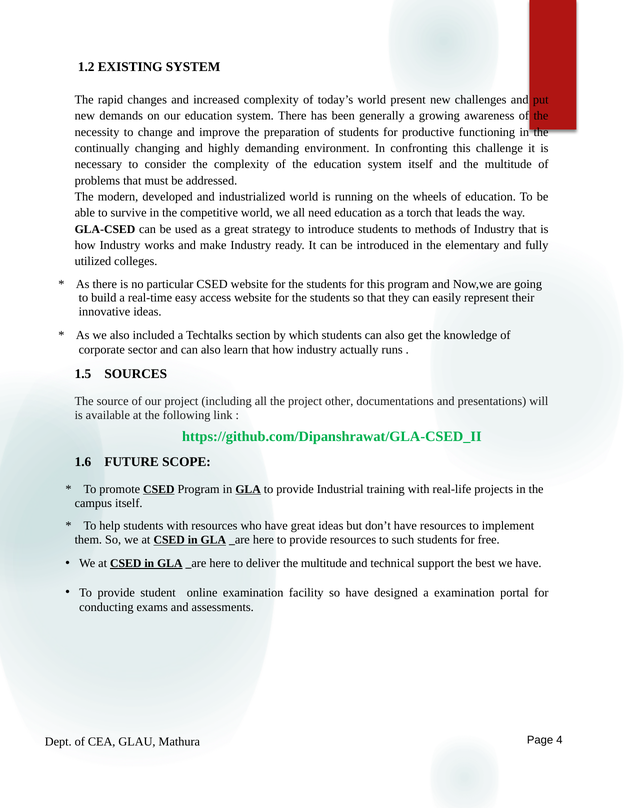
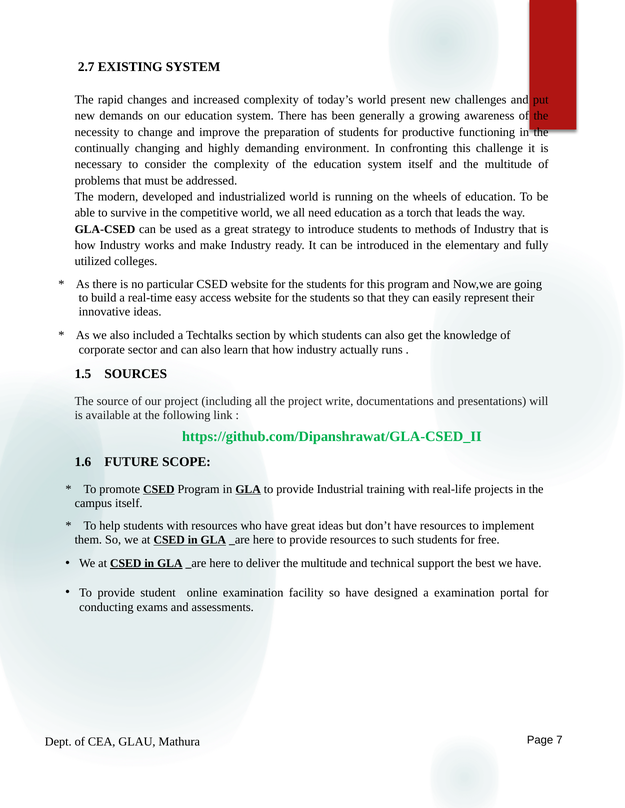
1.2: 1.2 -> 2.7
other: other -> write
4: 4 -> 7
